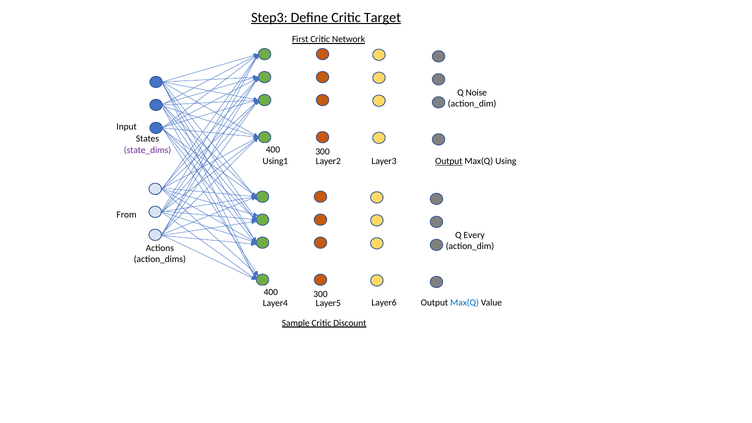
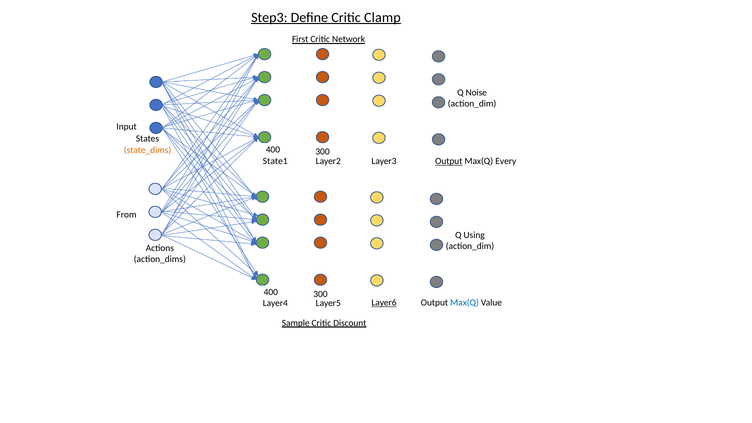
Target: Target -> Clamp
state_dims colour: purple -> orange
Using1: Using1 -> State1
Using: Using -> Every
Every: Every -> Using
Layer6 underline: none -> present
